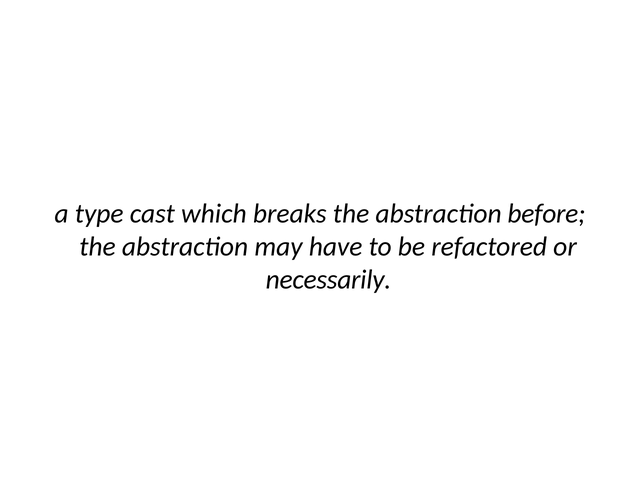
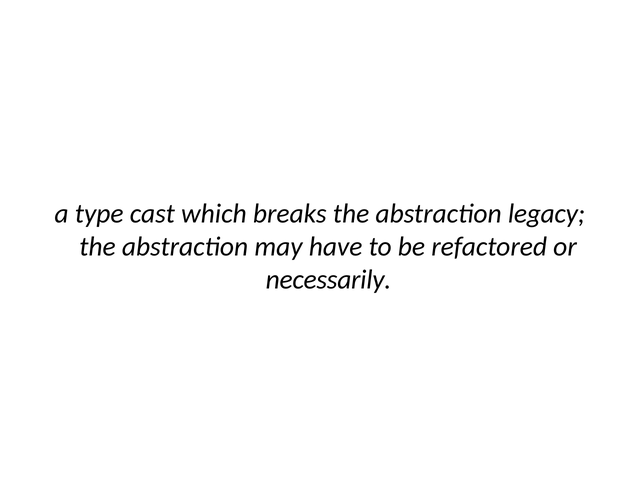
before: before -> legacy
